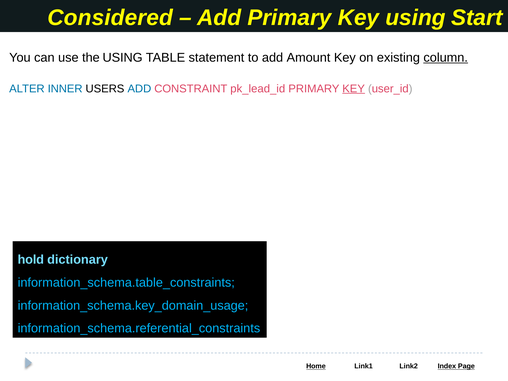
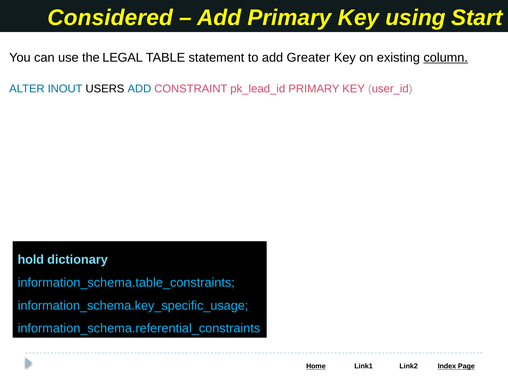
the USING: USING -> LEGAL
Amount: Amount -> Greater
INNER: INNER -> INOUT
KEY at (354, 89) underline: present -> none
information_schema.key_domain_usage: information_schema.key_domain_usage -> information_schema.key_specific_usage
